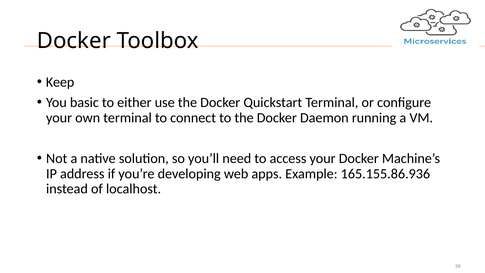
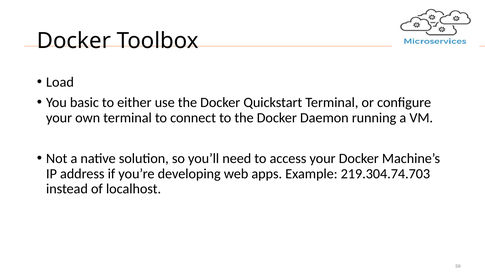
Keep: Keep -> Load
165.155.86.936: 165.155.86.936 -> 219.304.74.703
